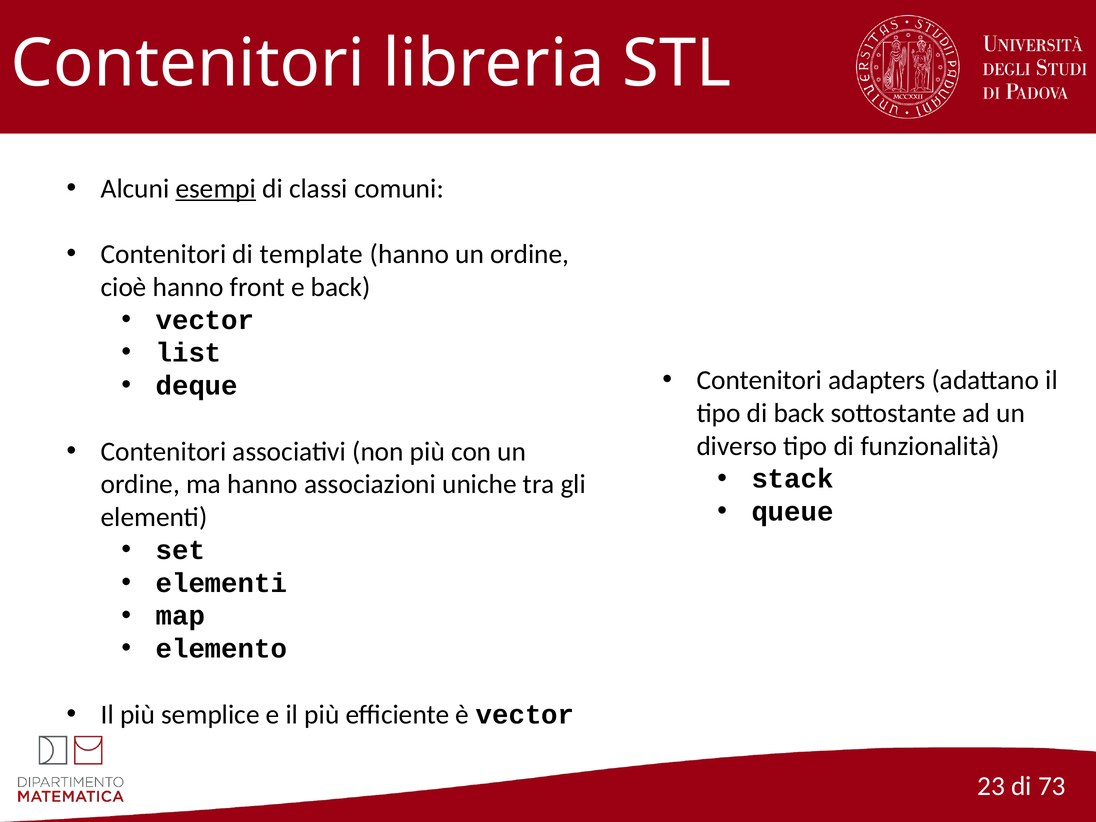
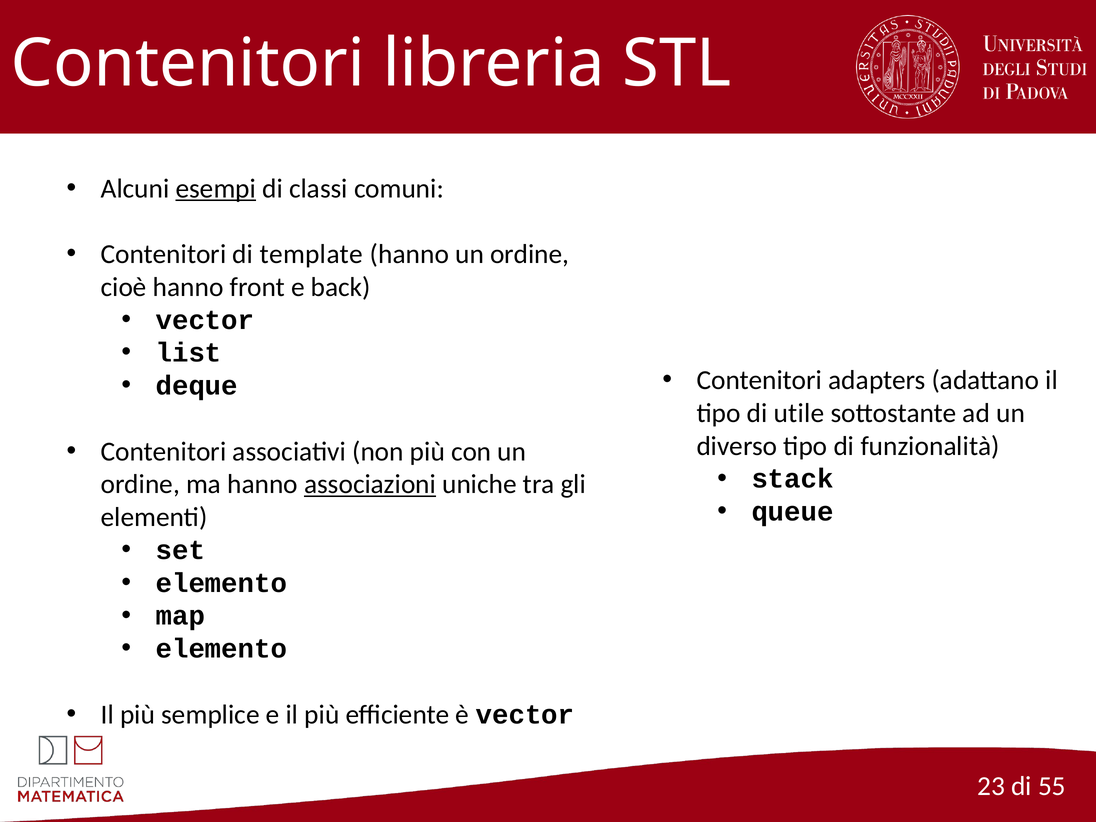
di back: back -> utile
associazioni underline: none -> present
elementi at (221, 583): elementi -> elemento
73: 73 -> 55
